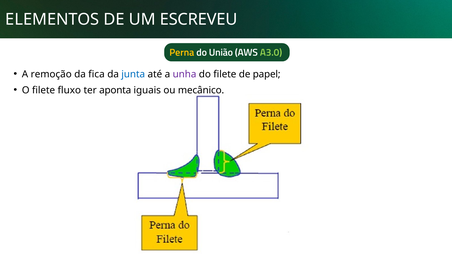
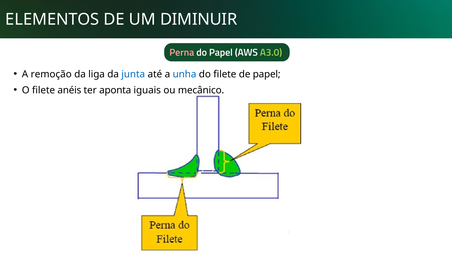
ESCREVEU: ESCREVEU -> DIMINUIR
Perna colour: yellow -> pink
do União: União -> Papel
fica: fica -> liga
unha colour: purple -> blue
fluxo: fluxo -> anéis
